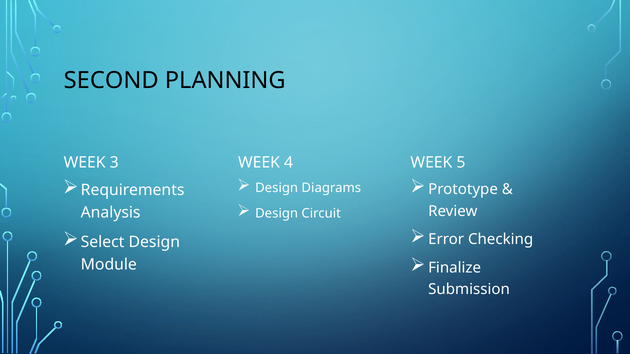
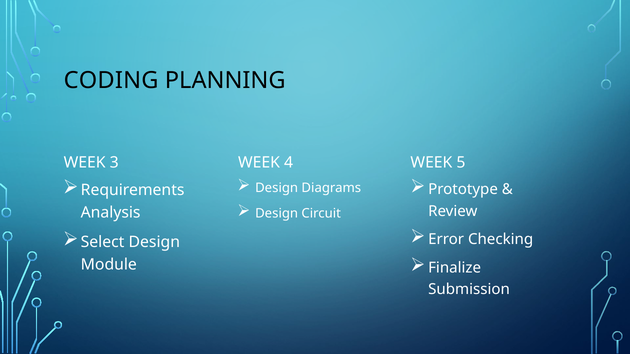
SECOND: SECOND -> CODING
